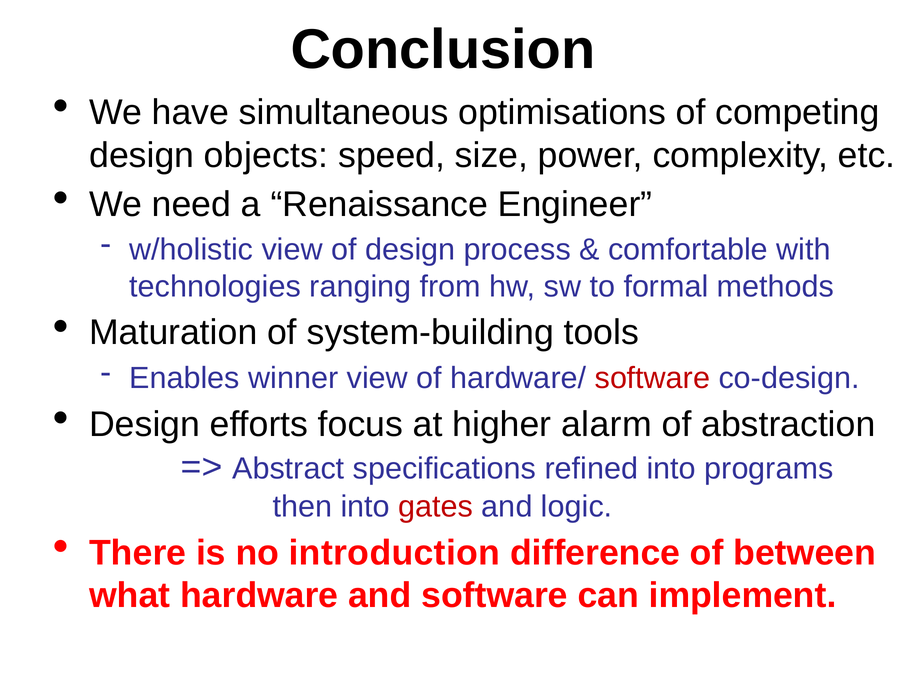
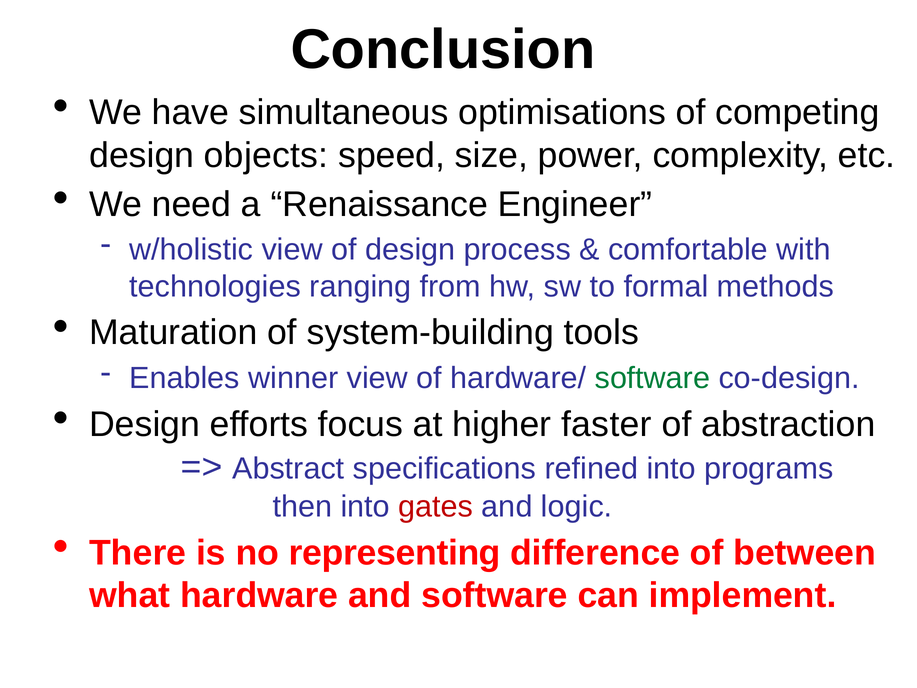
software at (652, 378) colour: red -> green
alarm: alarm -> faster
introduction: introduction -> representing
